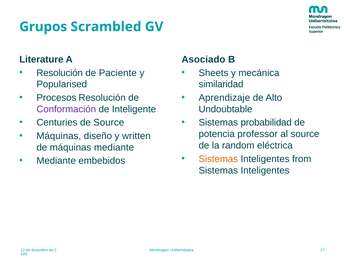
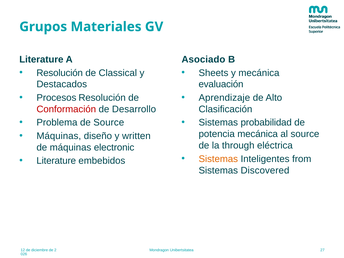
Scrambled: Scrambled -> Materiales
Paciente: Paciente -> Classical
Popularised: Popularised -> Destacados
similaridad: similaridad -> evaluación
Conformación colour: purple -> red
Inteligente: Inteligente -> Desarrollo
Undoubtable: Undoubtable -> Clasificación
Centuries: Centuries -> Problema
potencia professor: professor -> mecánica
random: random -> through
máquinas mediante: mediante -> electronic
Mediante at (56, 161): Mediante -> Literature
Inteligentes at (265, 170): Inteligentes -> Discovered
